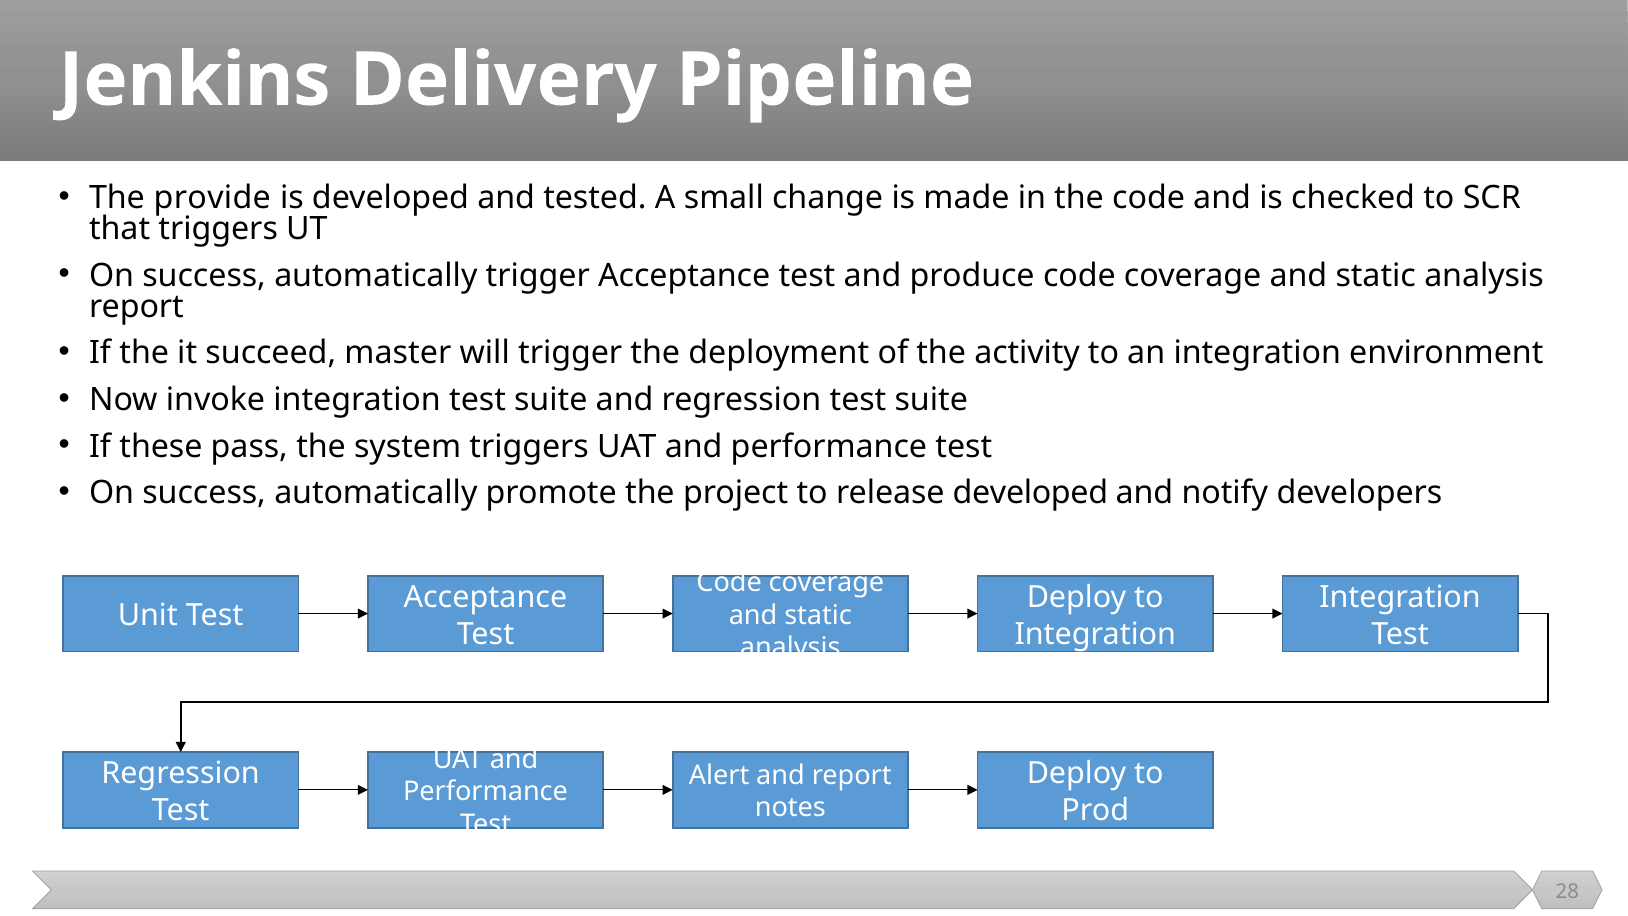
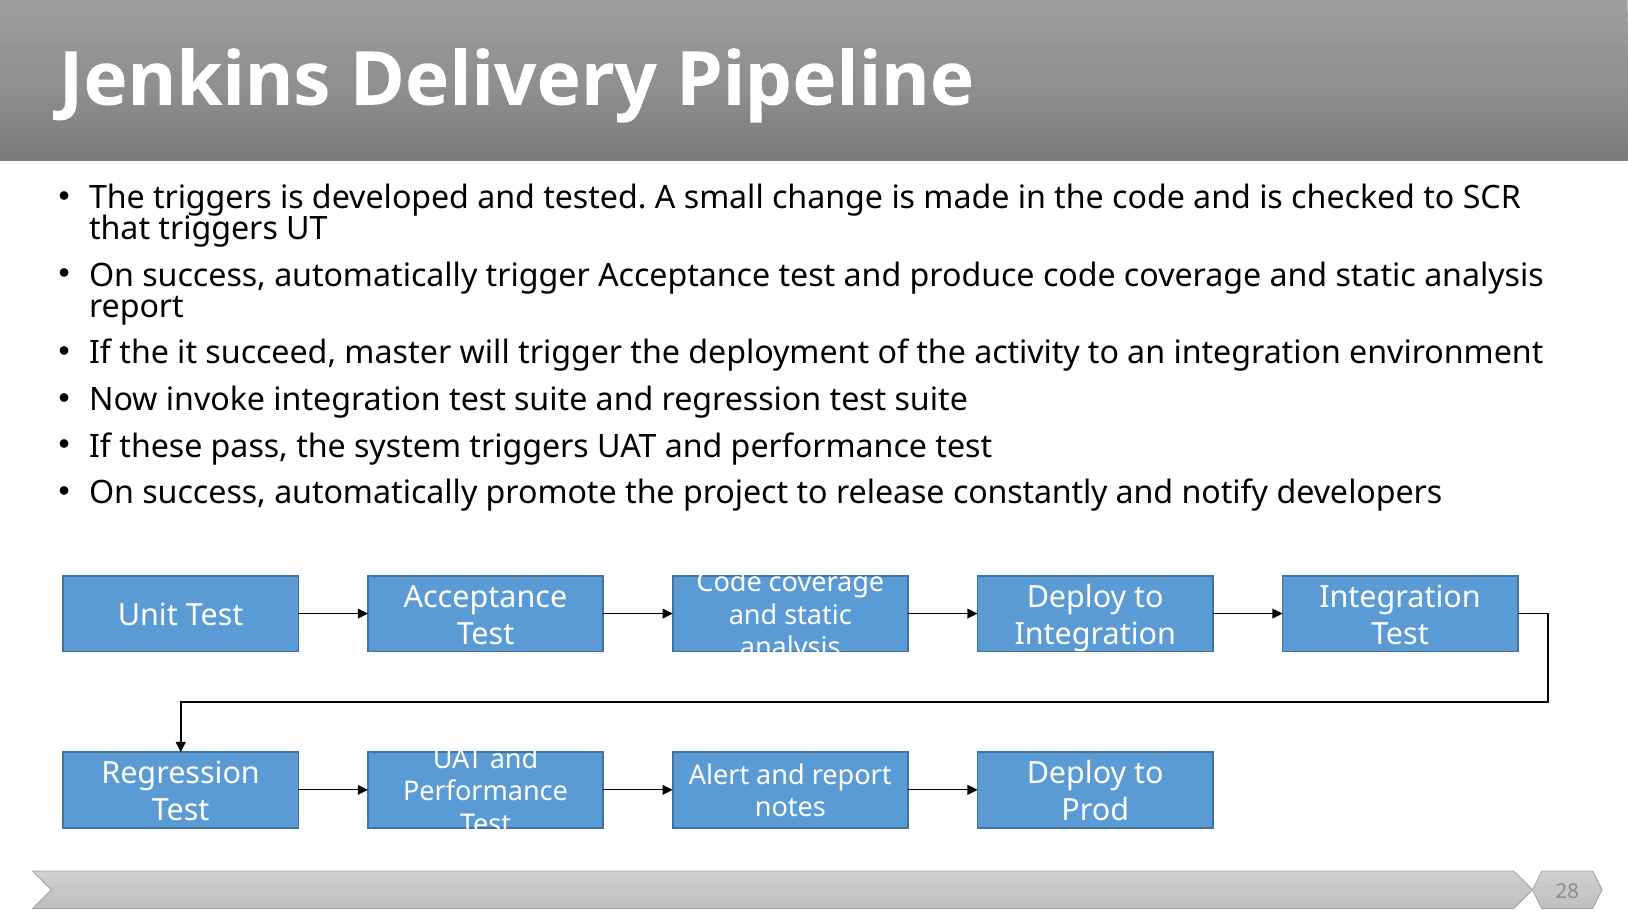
The provide: provide -> triggers
release developed: developed -> constantly
